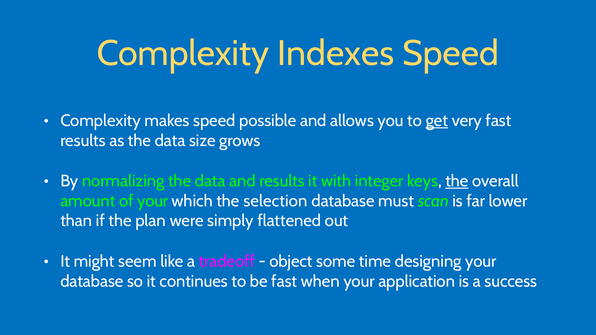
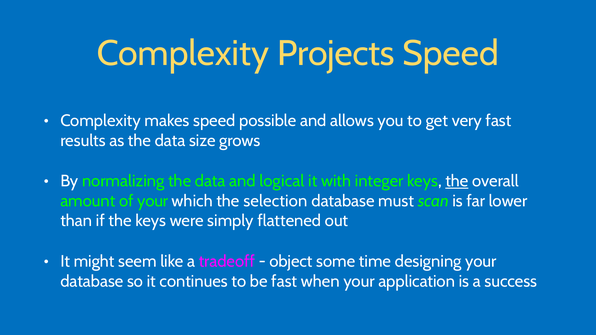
Indexes: Indexes -> Projects
get underline: present -> none
and results: results -> logical
the plan: plan -> keys
